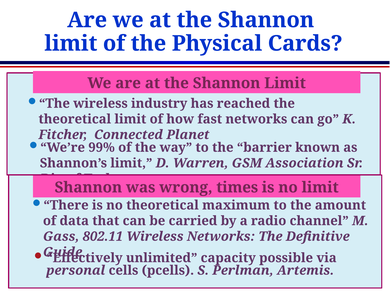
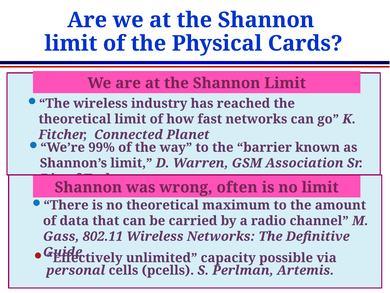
times: times -> often
